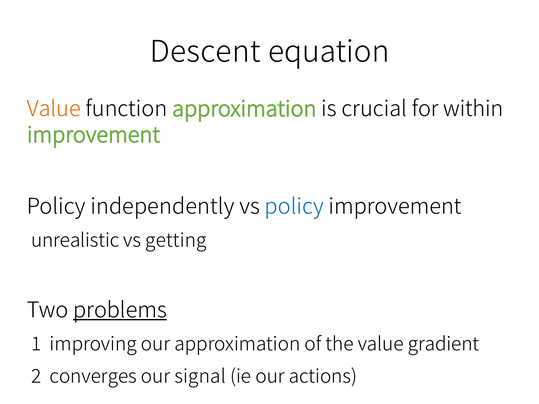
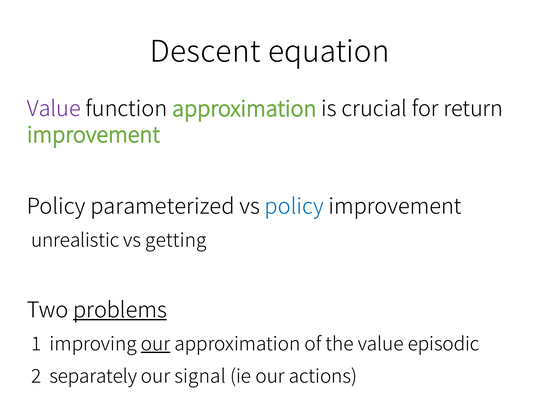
Value at (54, 109) colour: orange -> purple
within: within -> return
independently: independently -> parameterized
our at (156, 344) underline: none -> present
gradient: gradient -> episodic
converges: converges -> separately
